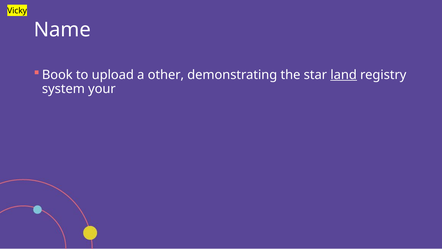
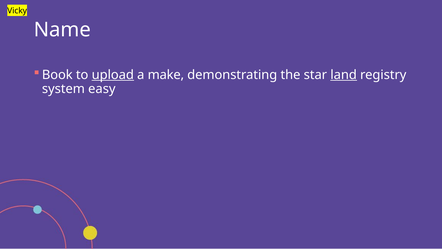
upload underline: none -> present
other: other -> make
your: your -> easy
